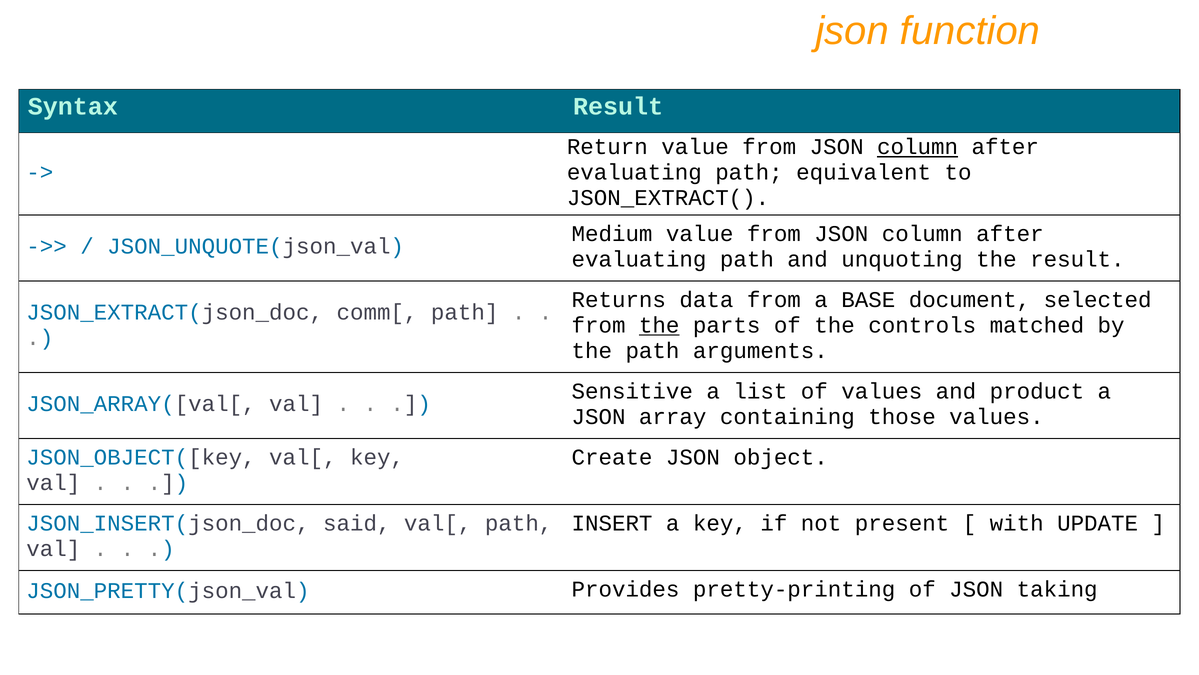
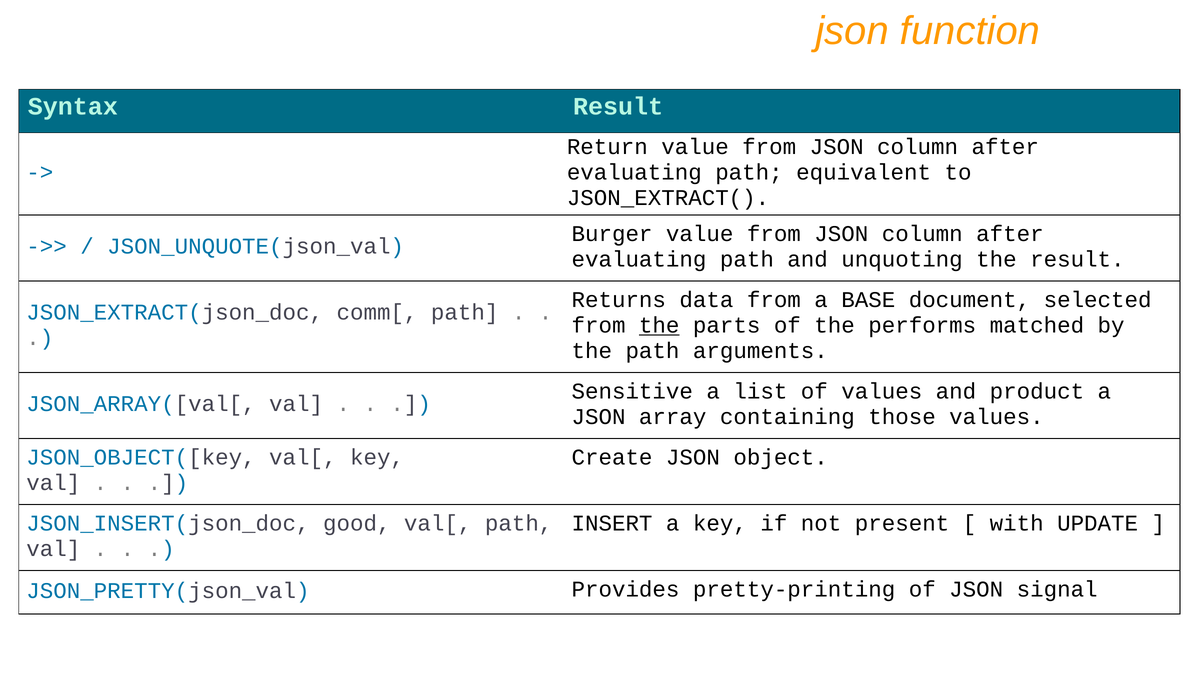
column at (918, 147) underline: present -> none
Medium: Medium -> Burger
controls: controls -> performs
said: said -> good
taking: taking -> signal
